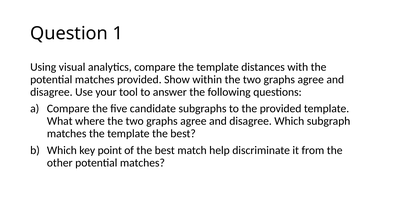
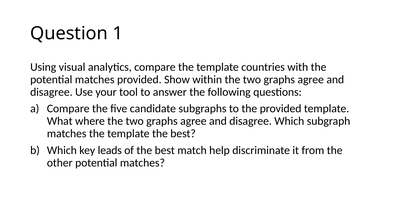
distances: distances -> countries
point: point -> leads
